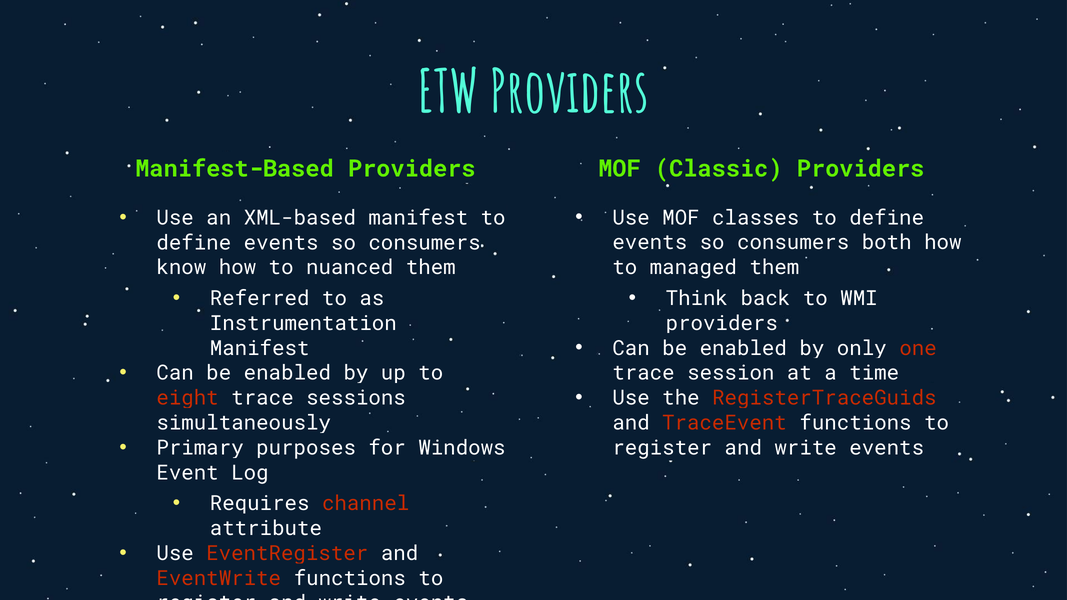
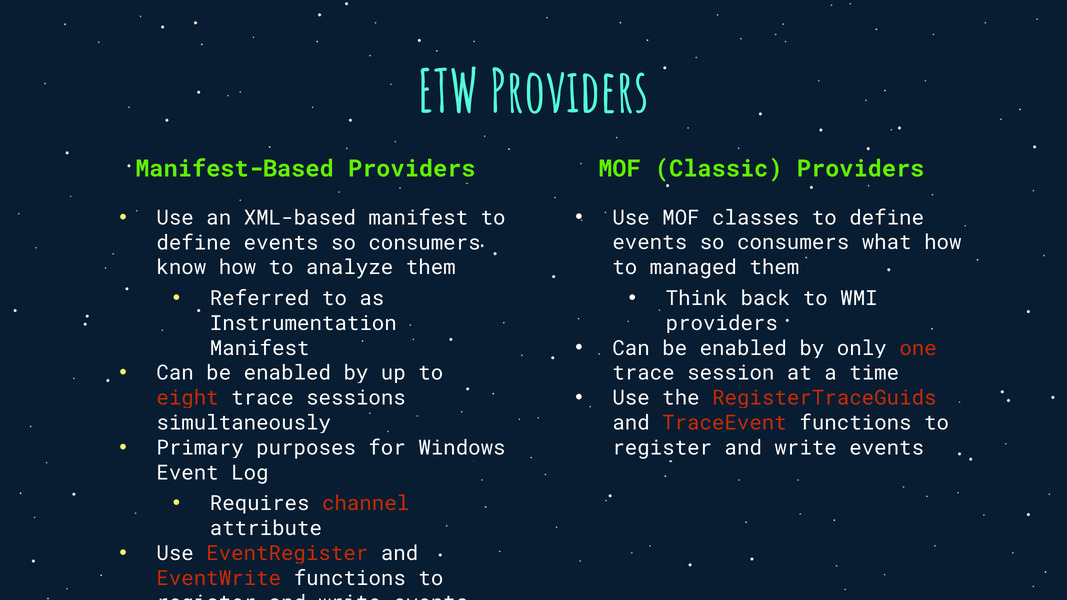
both: both -> what
nuanced: nuanced -> analyze
